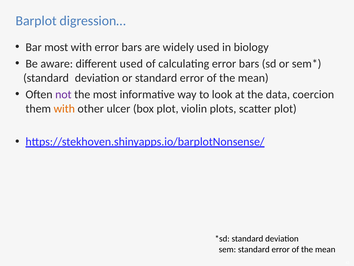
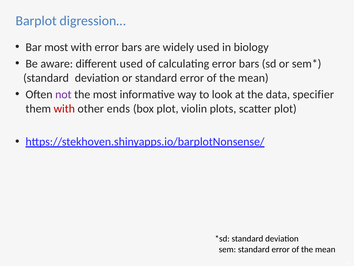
coercion: coercion -> specifier
with at (64, 108) colour: orange -> red
ulcer: ulcer -> ends
